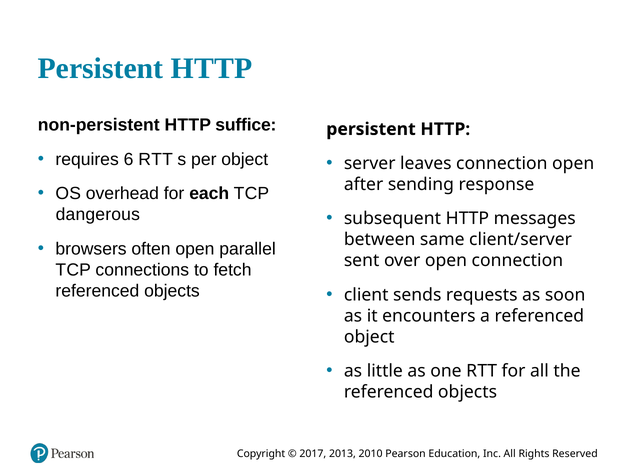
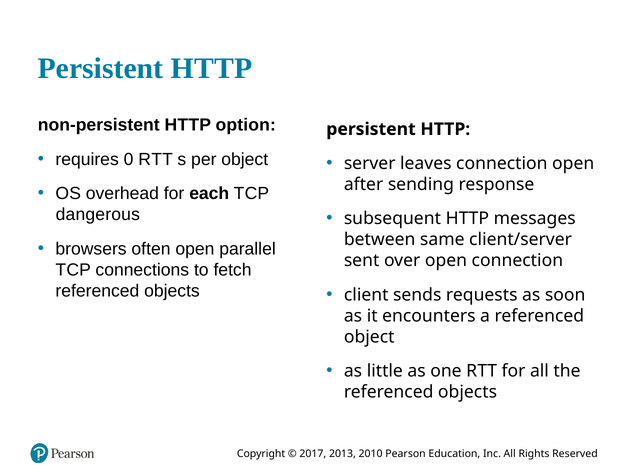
suffice: suffice -> option
6: 6 -> 0
